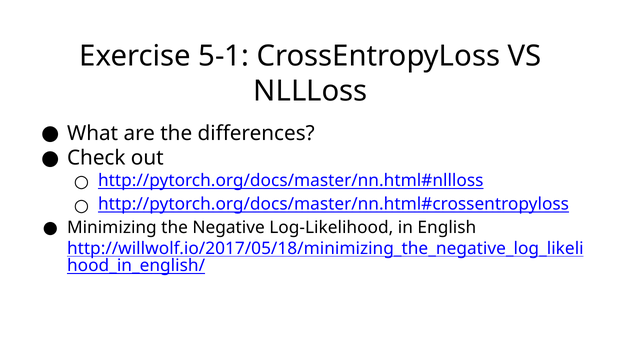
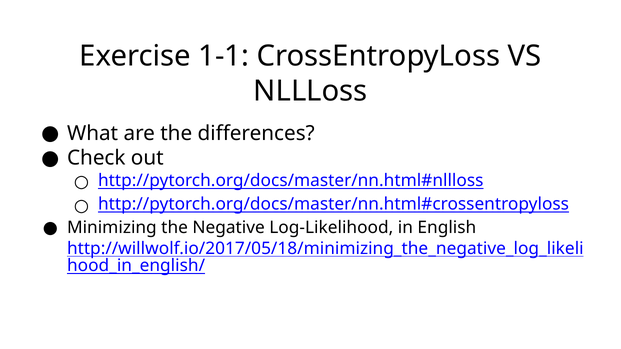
5-1: 5-1 -> 1-1
